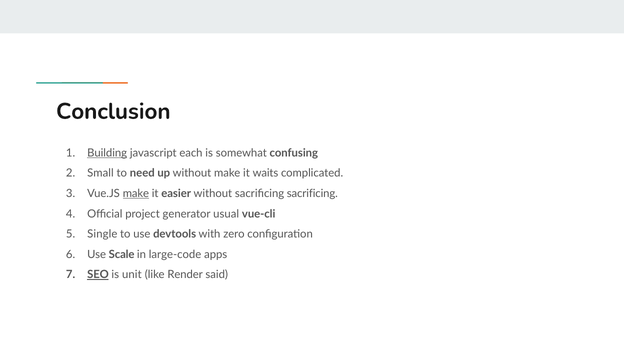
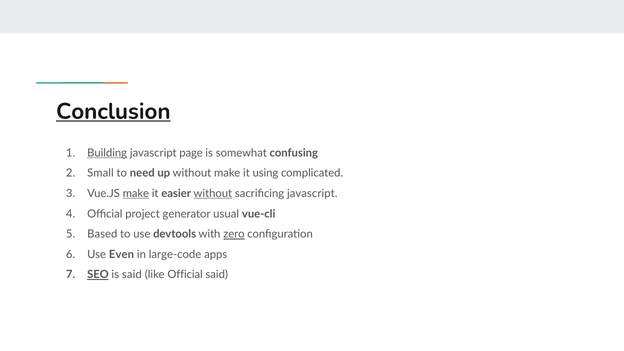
Conclusion underline: none -> present
each: each -> page
waits: waits -> using
without at (213, 194) underline: none -> present
sacrificing sacrificing: sacrificing -> javascript
Single: Single -> Based
zero underline: none -> present
Scale: Scale -> Even
is unit: unit -> said
like Render: Render -> Official
